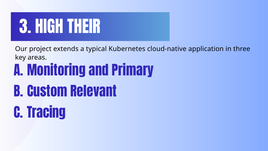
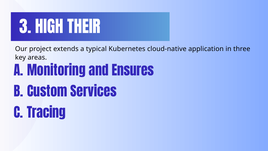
Primary: Primary -> Ensures
Relevant: Relevant -> Services
